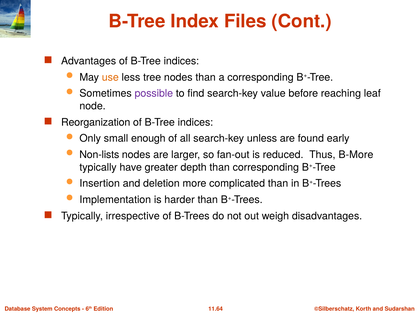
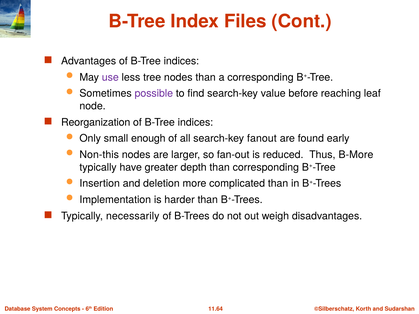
use colour: orange -> purple
unless: unless -> fanout
Non-lists: Non-lists -> Non-this
irrespective: irrespective -> necessarily
